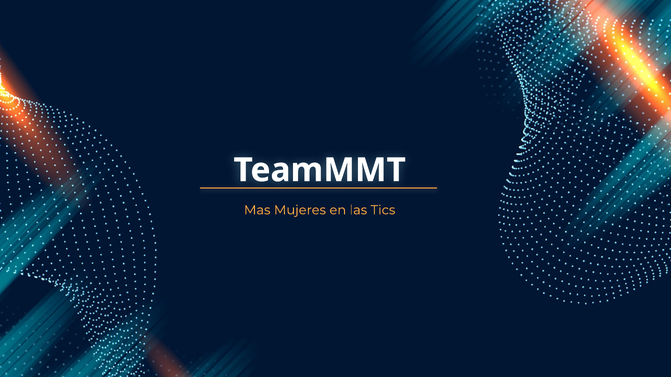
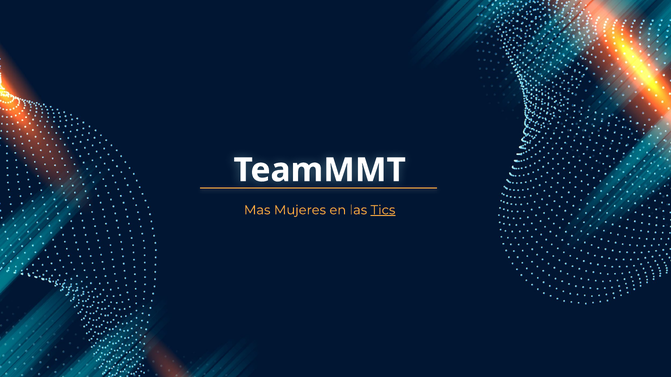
Tics underline: none -> present
